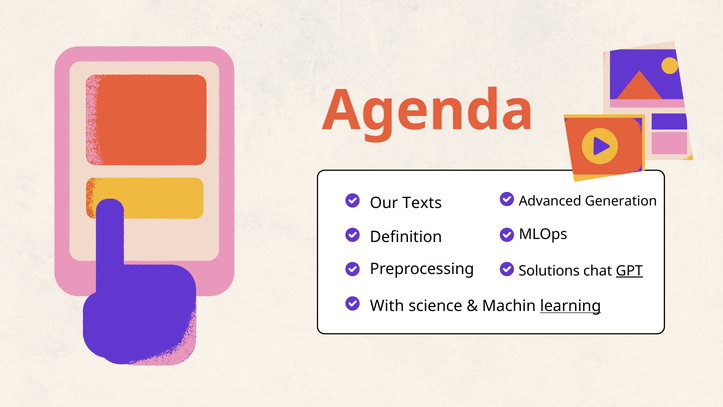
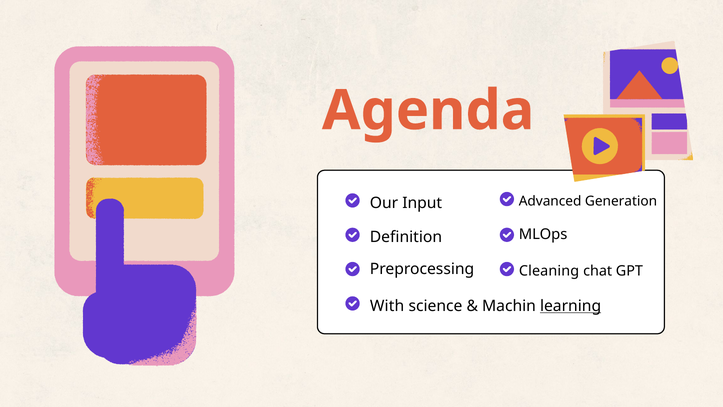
Texts: Texts -> Input
Solutions: Solutions -> Cleaning
GPT underline: present -> none
